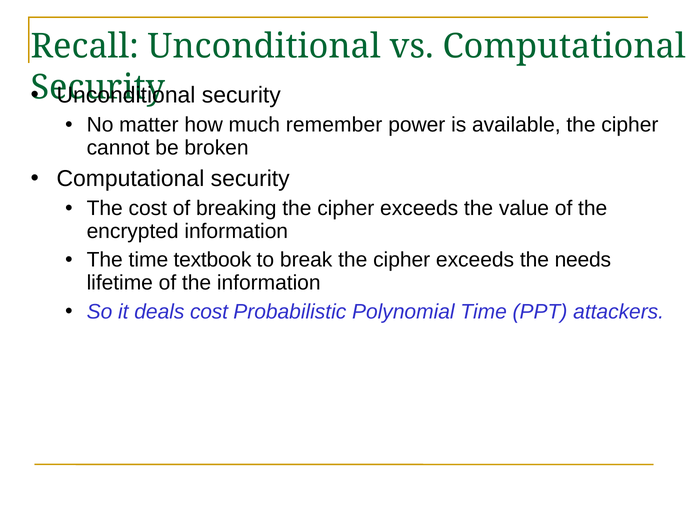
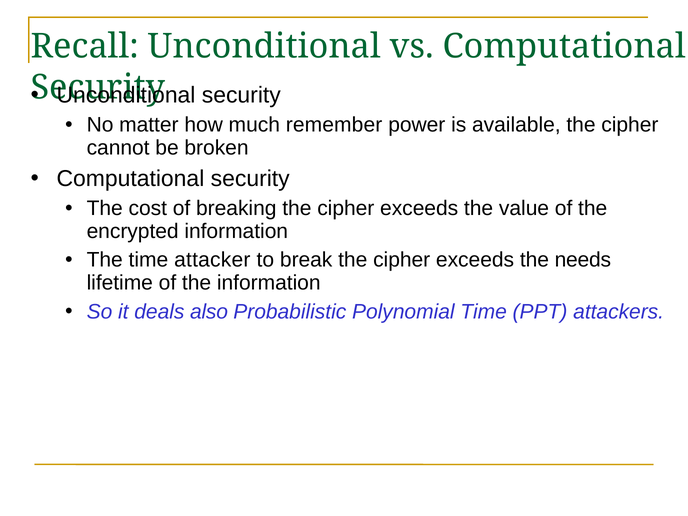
textbook: textbook -> attacker
deals cost: cost -> also
